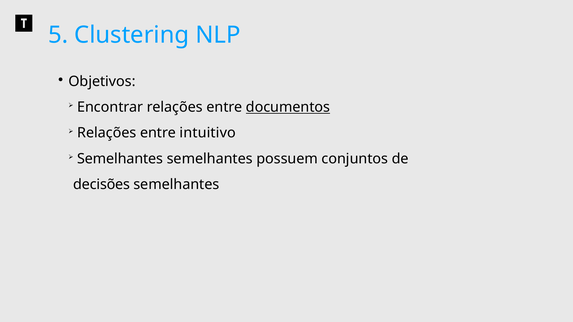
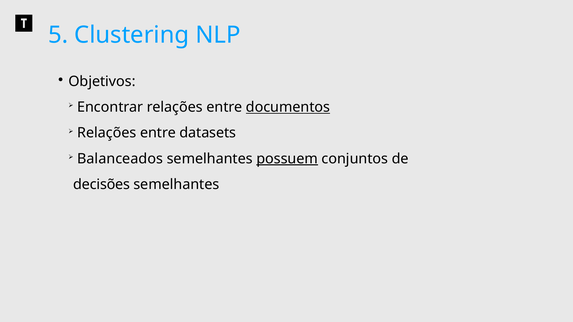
intuitivo: intuitivo -> datasets
Semelhantes at (120, 159): Semelhantes -> Balanceados
possuem underline: none -> present
